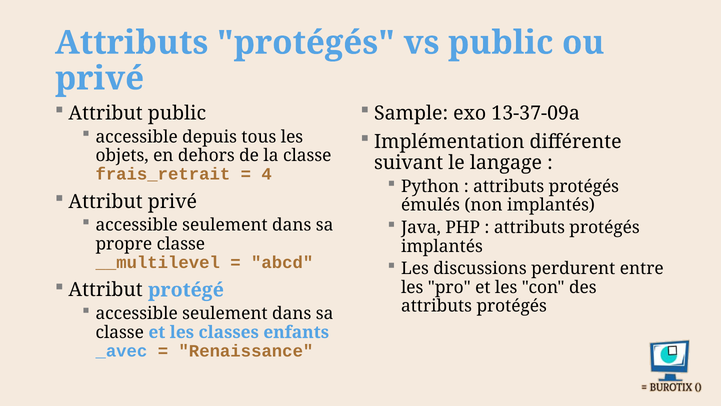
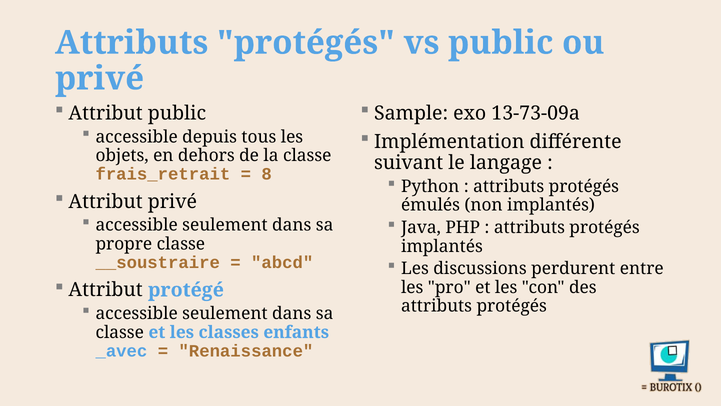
13-37-09a: 13-37-09a -> 13-73-09a
4: 4 -> 8
__multilevel: __multilevel -> __soustraire
